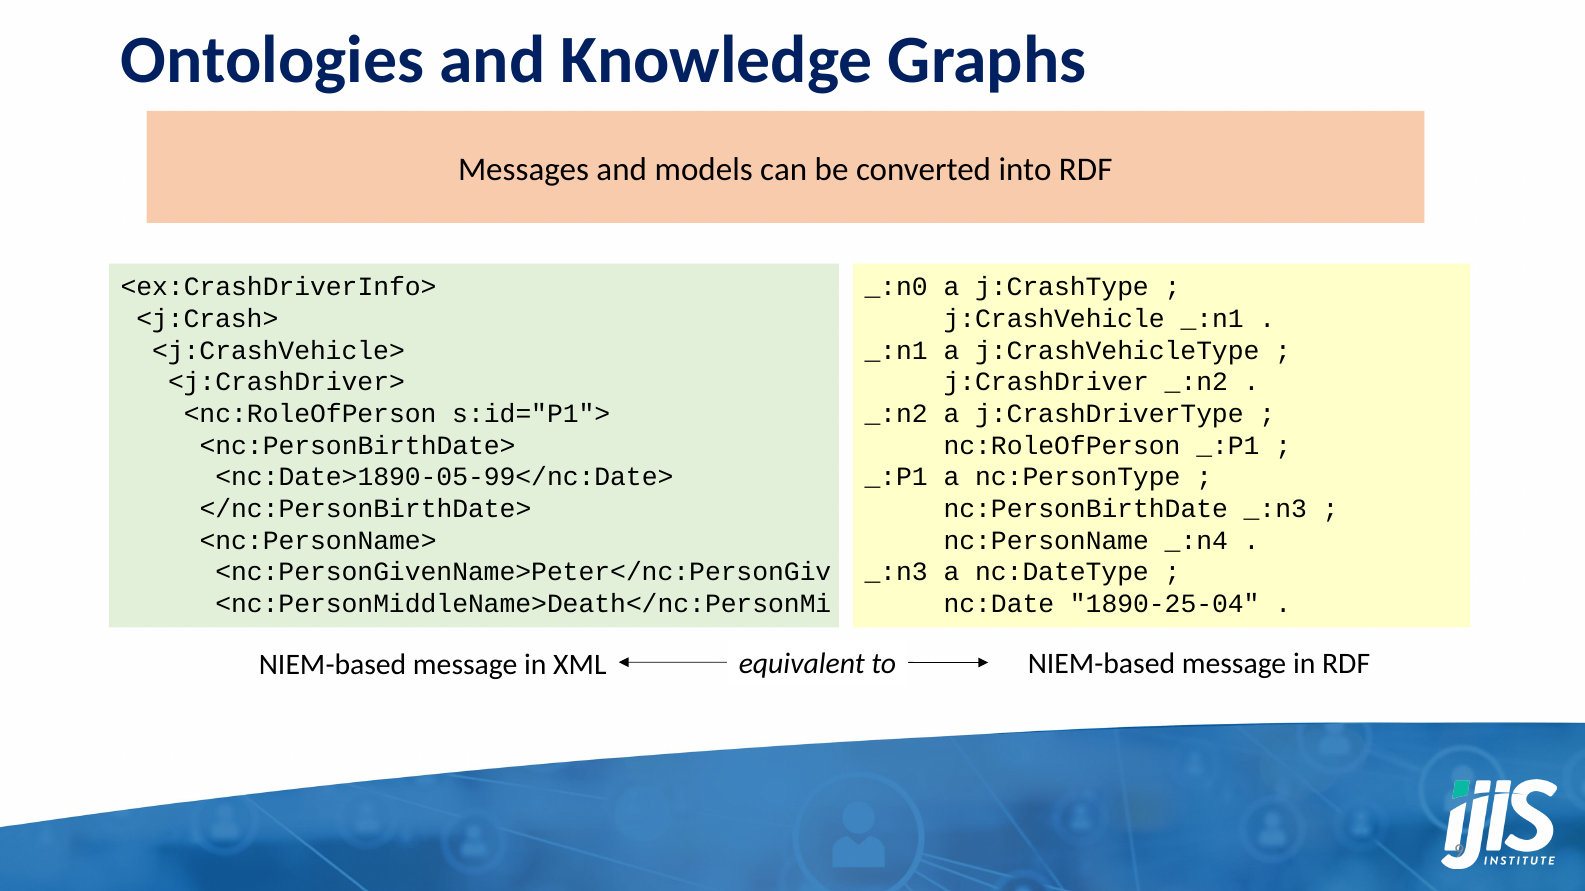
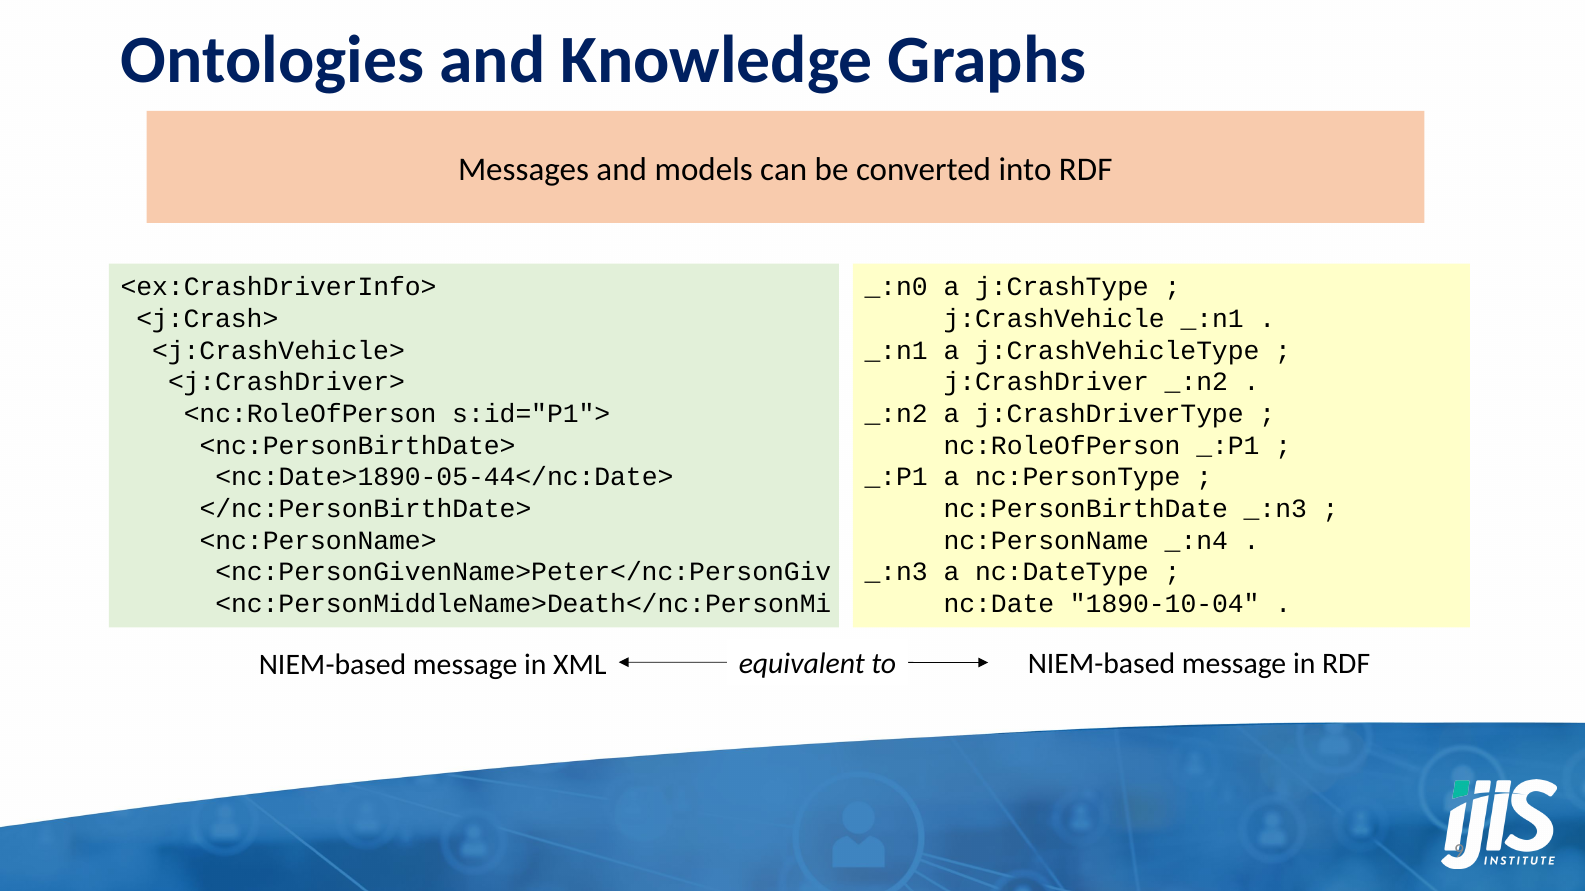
<nc:Date>1890-05-99</nc:Date>: <nc:Date>1890-05-99</nc:Date> -> <nc:Date>1890-05-44</nc:Date>
1890-25-04: 1890-25-04 -> 1890-10-04
